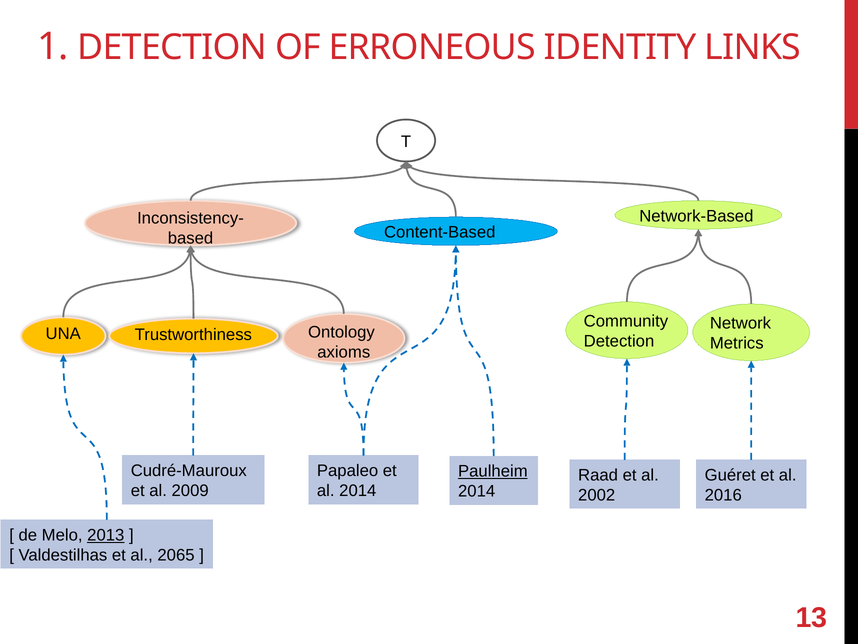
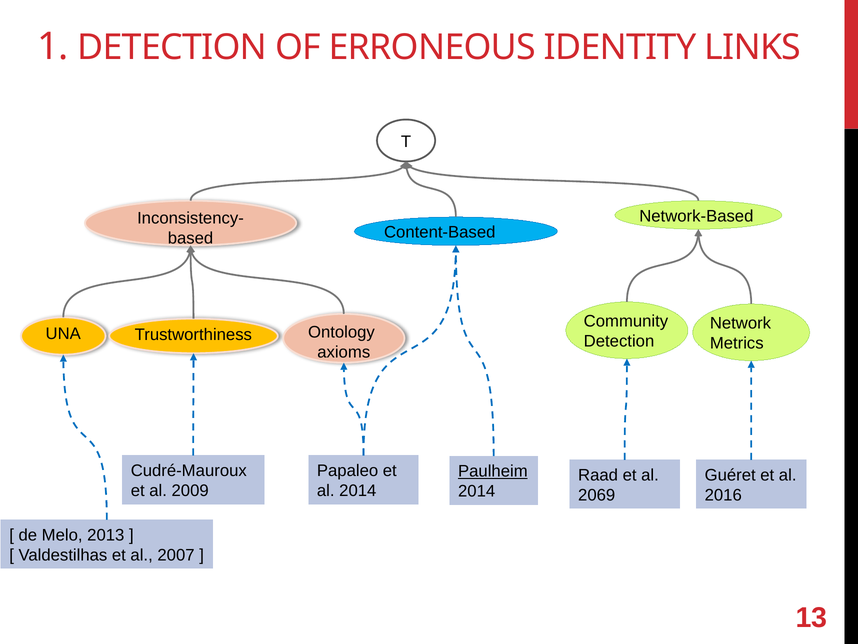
2002: 2002 -> 2069
2013 underline: present -> none
2065: 2065 -> 2007
